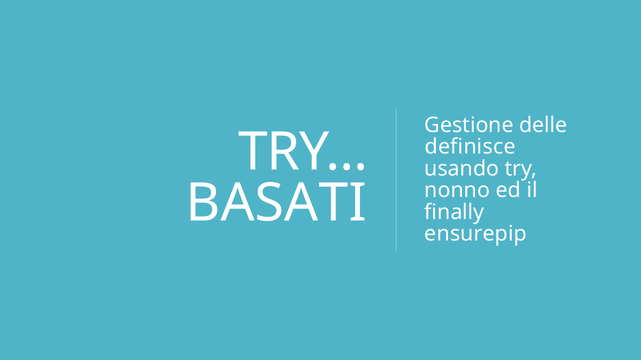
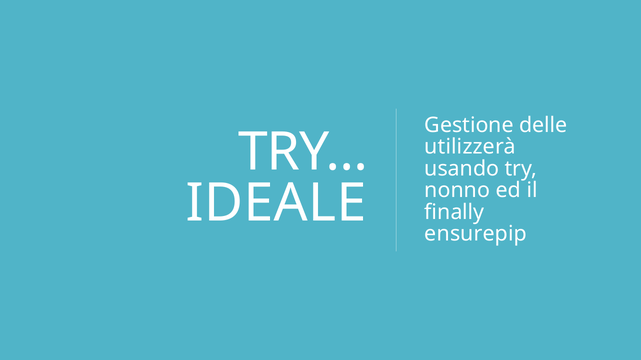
definisce: definisce -> utilizzerà
BASATI: BASATI -> IDEALE
